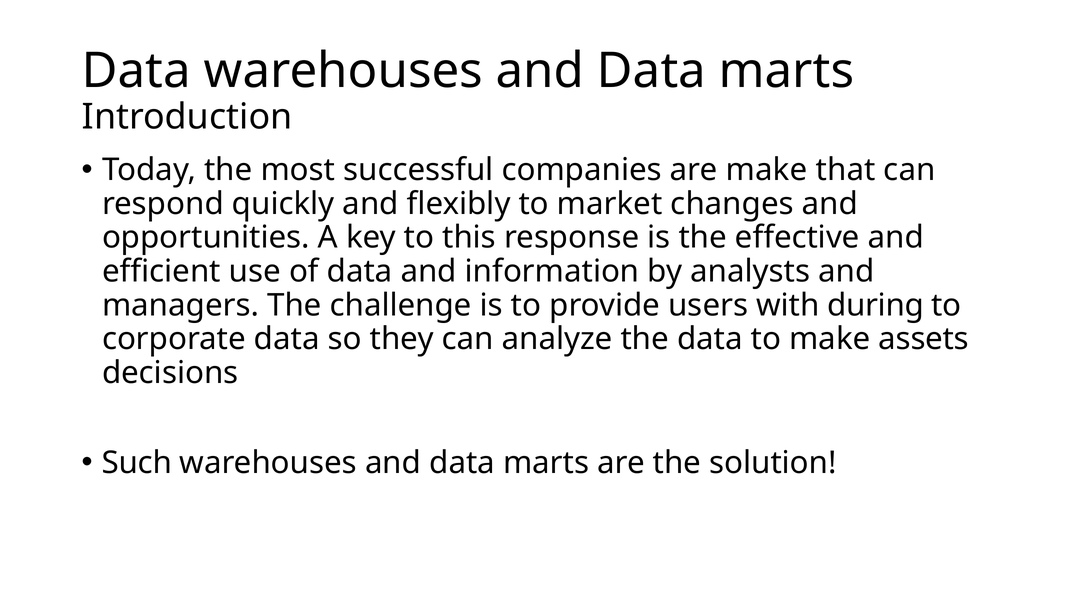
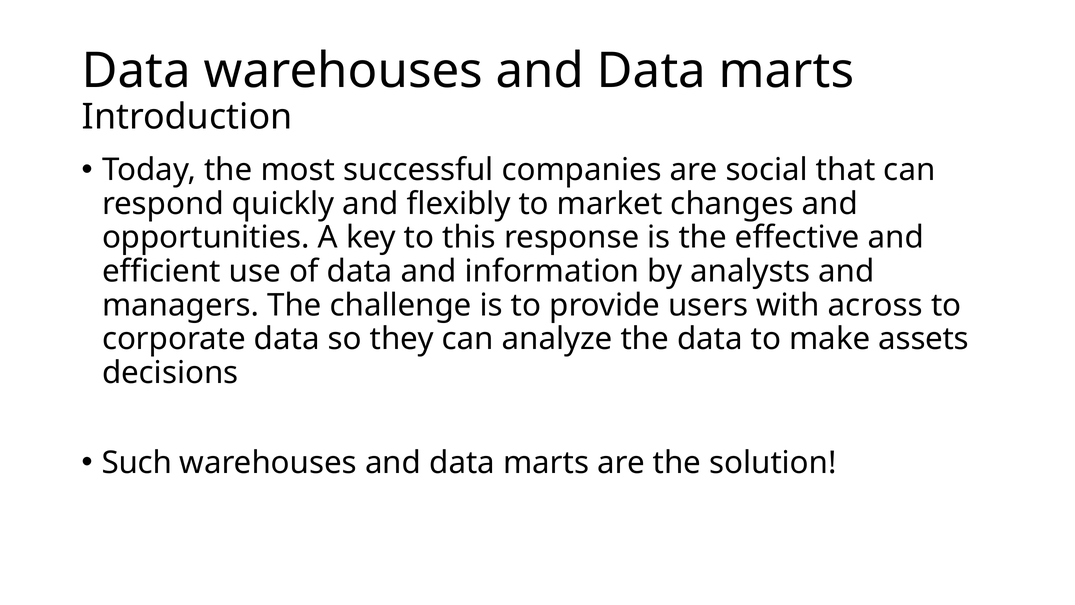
are make: make -> social
during: during -> across
